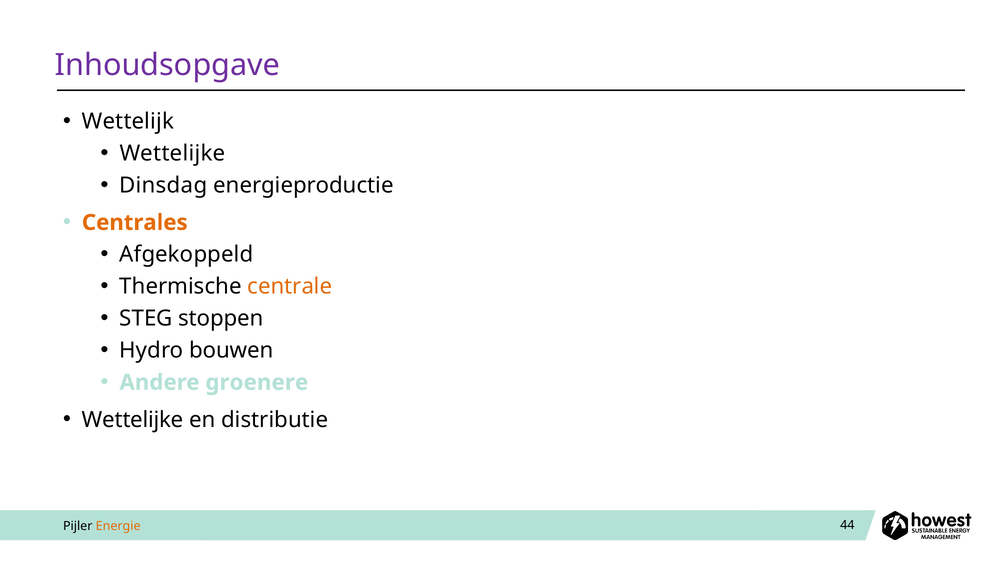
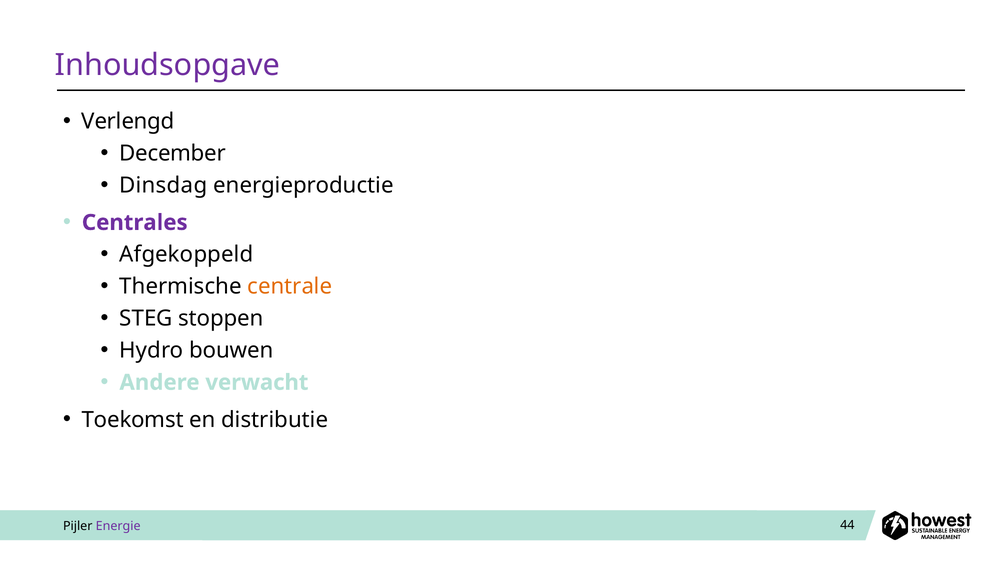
Wettelijk: Wettelijk -> Verlengd
Wettelijke at (172, 153): Wettelijke -> December
Centrales colour: orange -> purple
groenere: groenere -> verwacht
Wettelijke at (133, 420): Wettelijke -> Toekomst
Energie colour: orange -> purple
